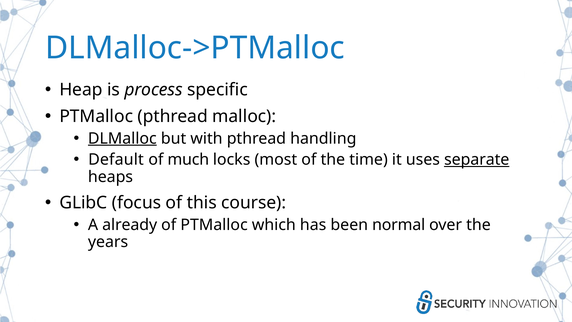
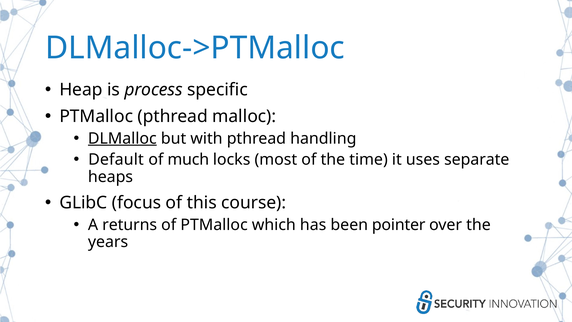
separate underline: present -> none
already: already -> returns
normal: normal -> pointer
